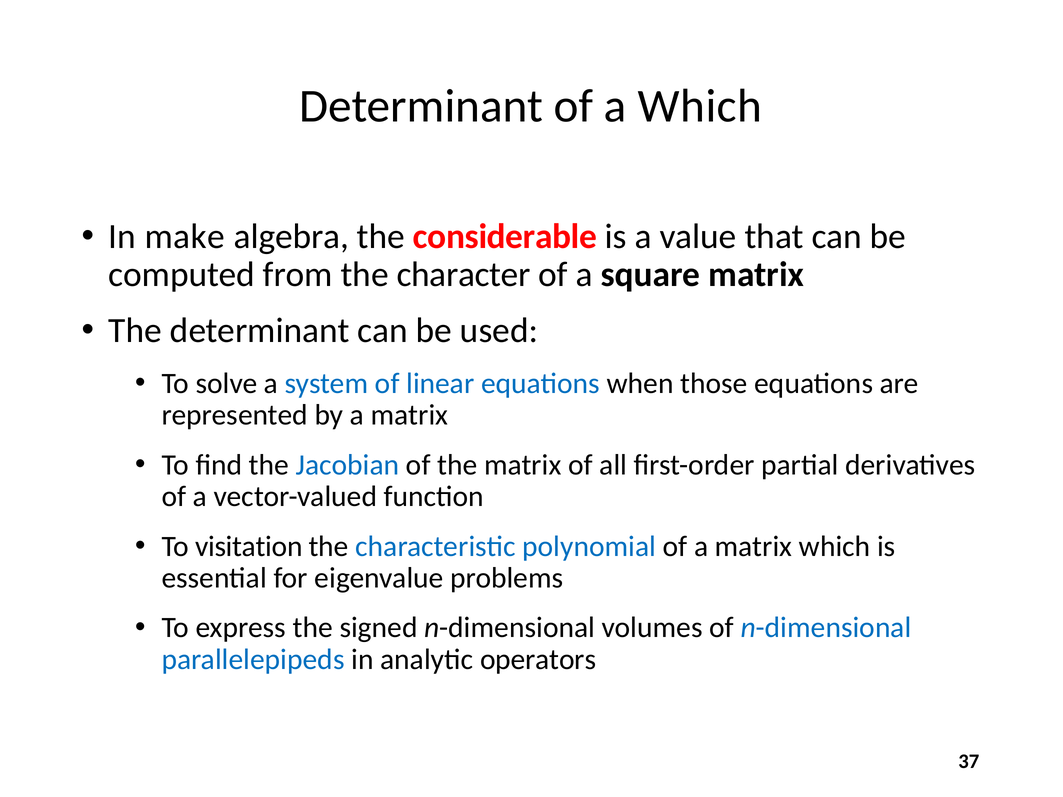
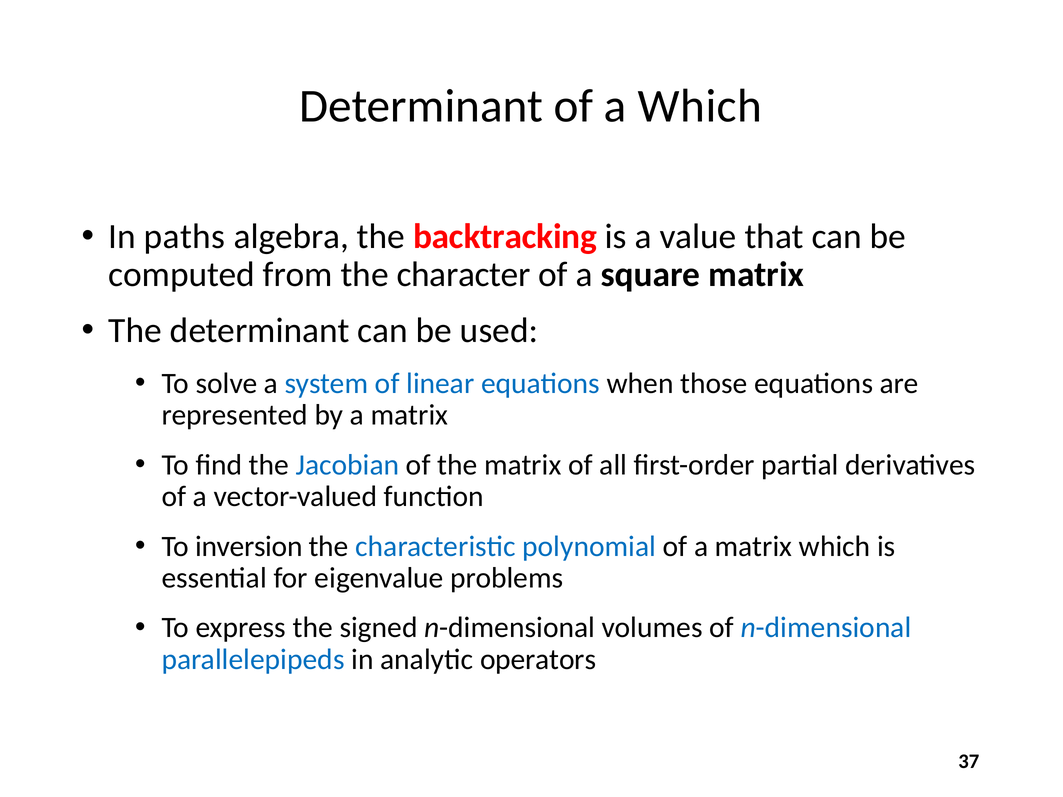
make: make -> paths
considerable: considerable -> backtracking
visitation: visitation -> inversion
